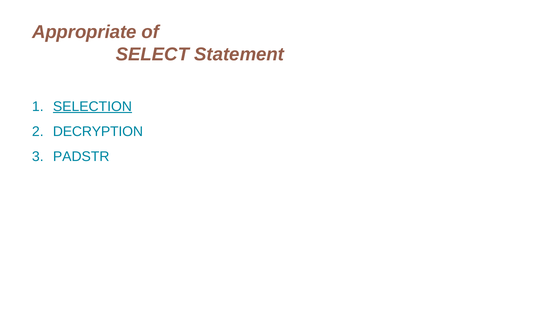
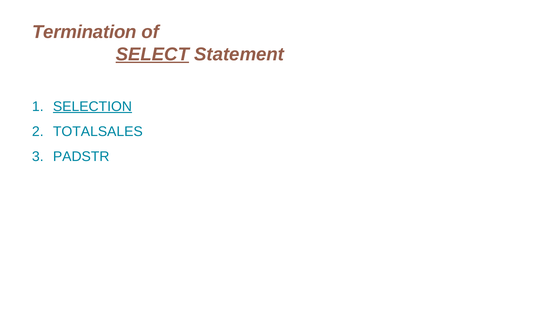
Appropriate: Appropriate -> Termination
SELECT underline: none -> present
DECRYPTION: DECRYPTION -> TOTALSALES
